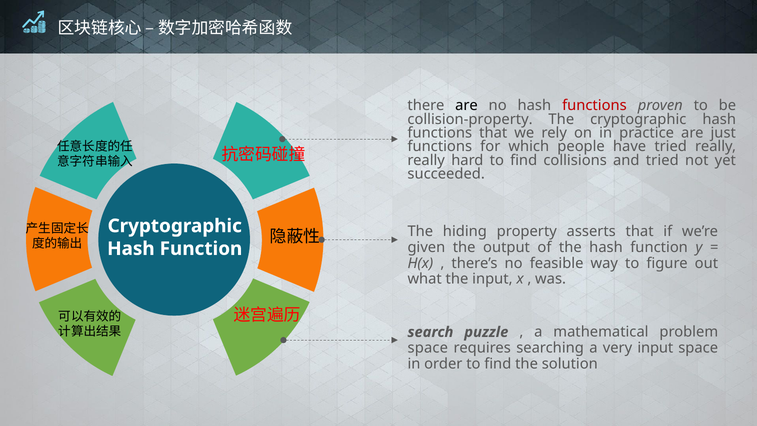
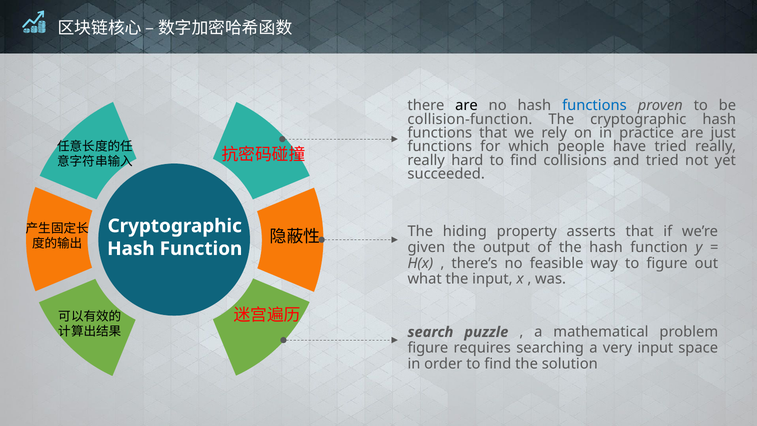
functions at (594, 105) colour: red -> blue
collision‐property: collision‐property -> collision‐function
space at (428, 348): space -> figure
